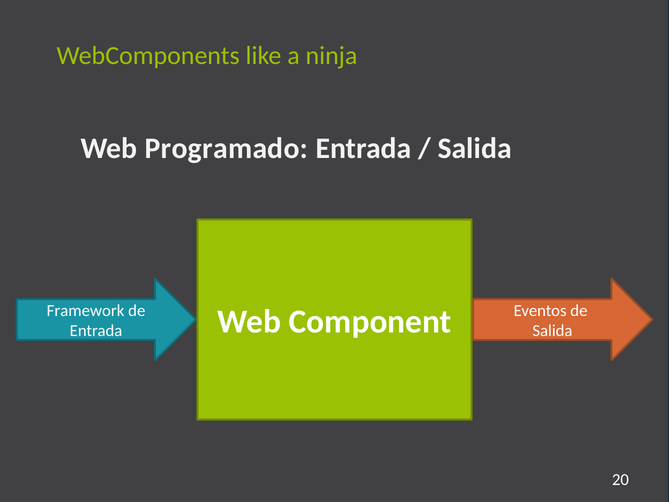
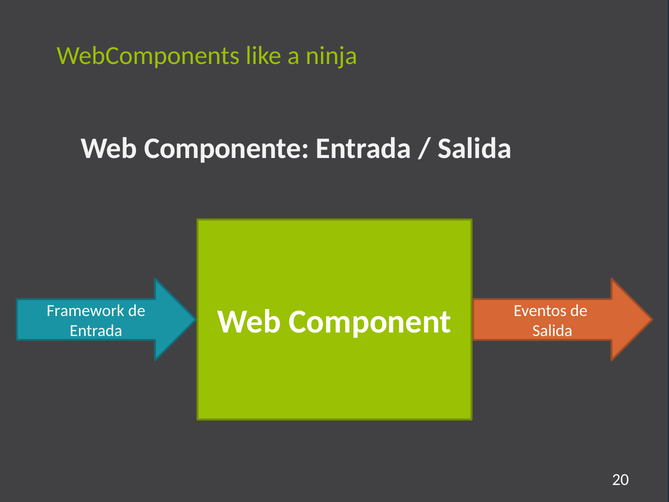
Programado: Programado -> Componente
